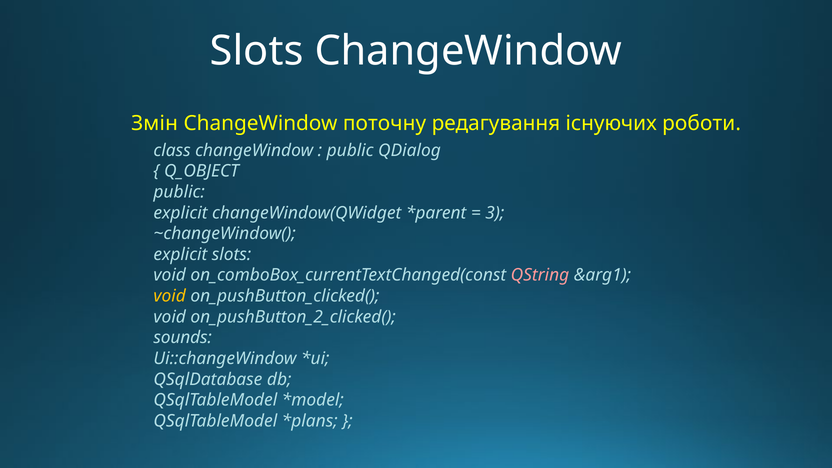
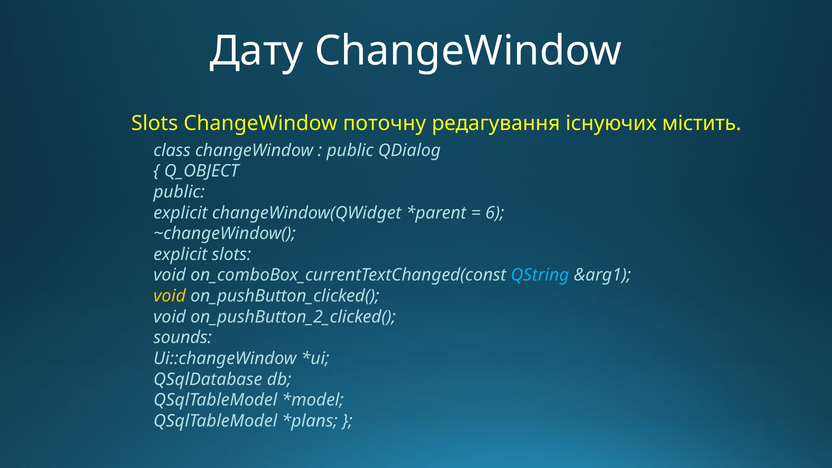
Slots at (257, 51): Slots -> Дату
Змін at (155, 123): Змін -> Slots
роботи: роботи -> містить
3: 3 -> 6
QString colour: pink -> light blue
